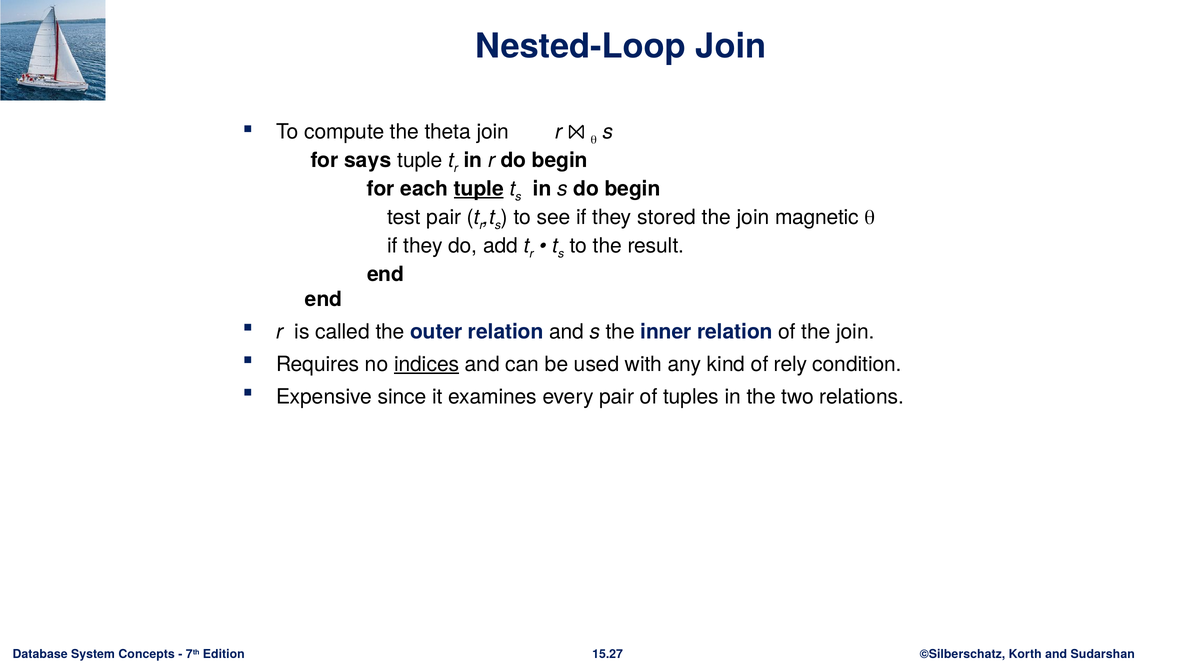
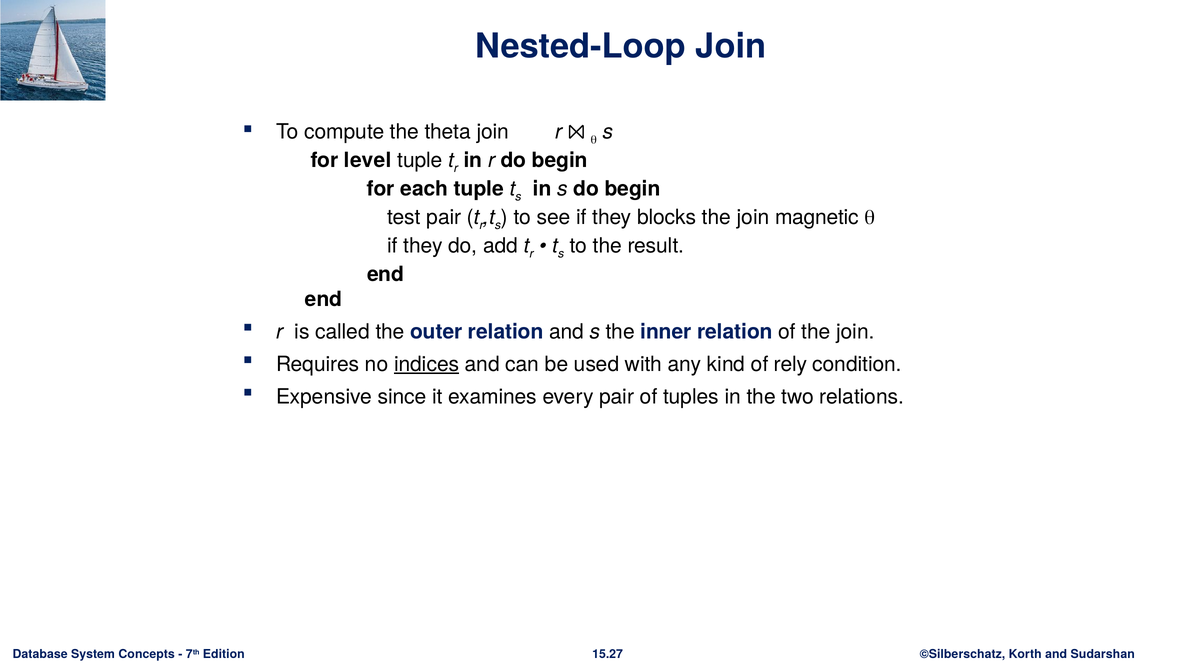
says: says -> level
tuple at (479, 189) underline: present -> none
stored: stored -> blocks
